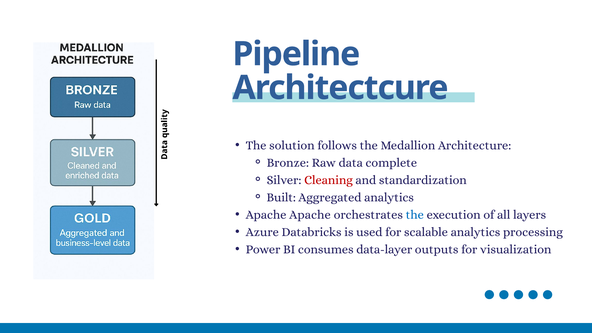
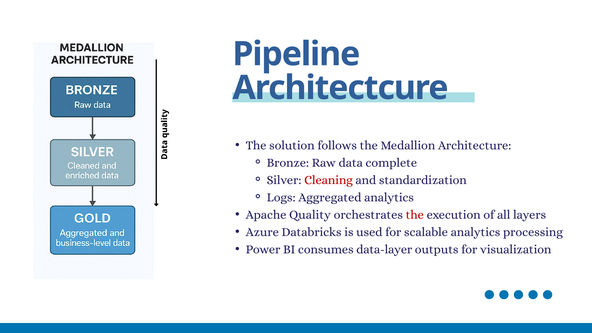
Built: Built -> Logs
Apache Apache: Apache -> Quality
the at (415, 215) colour: blue -> red
